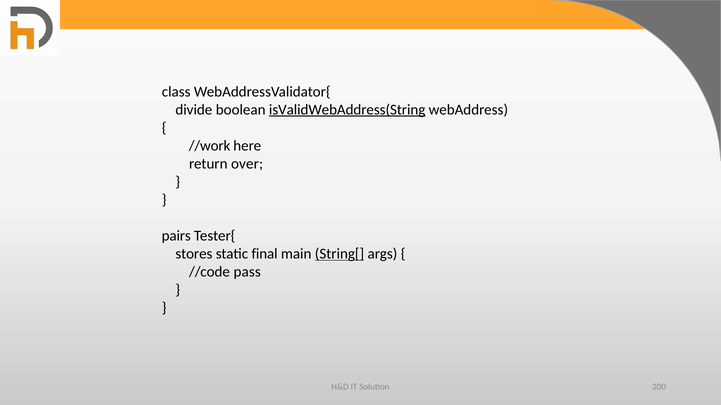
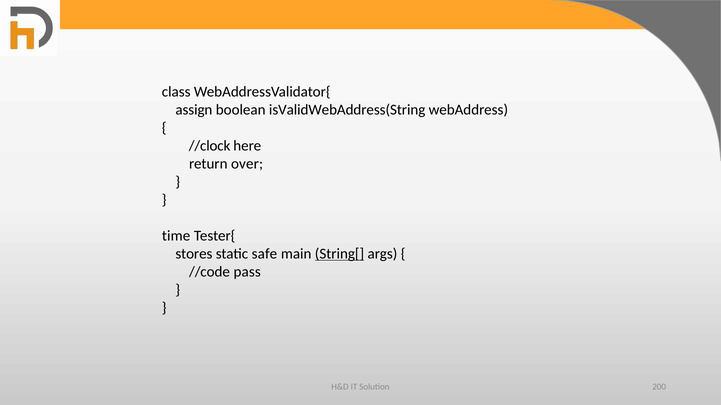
divide: divide -> assign
isValidWebAddress(String underline: present -> none
//work: //work -> //clock
pairs: pairs -> time
final: final -> safe
